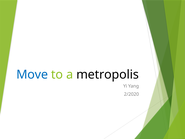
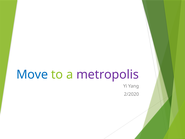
metropolis colour: black -> purple
